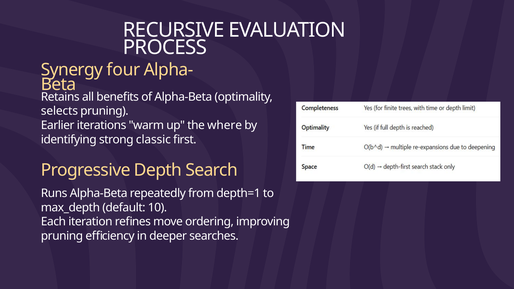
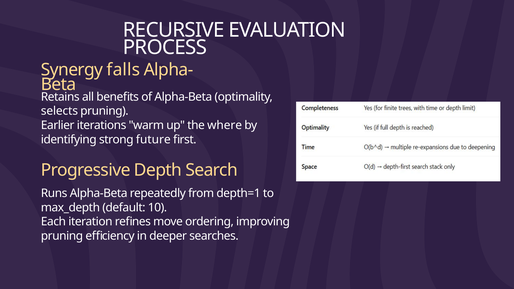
four: four -> falls
classic: classic -> future
